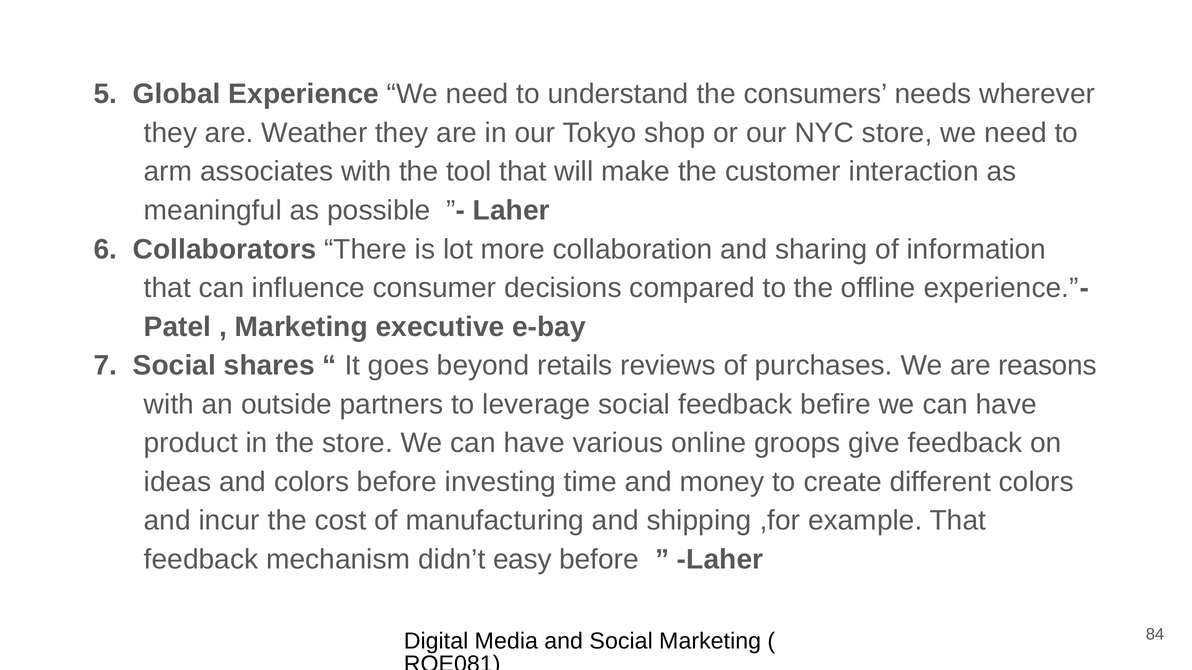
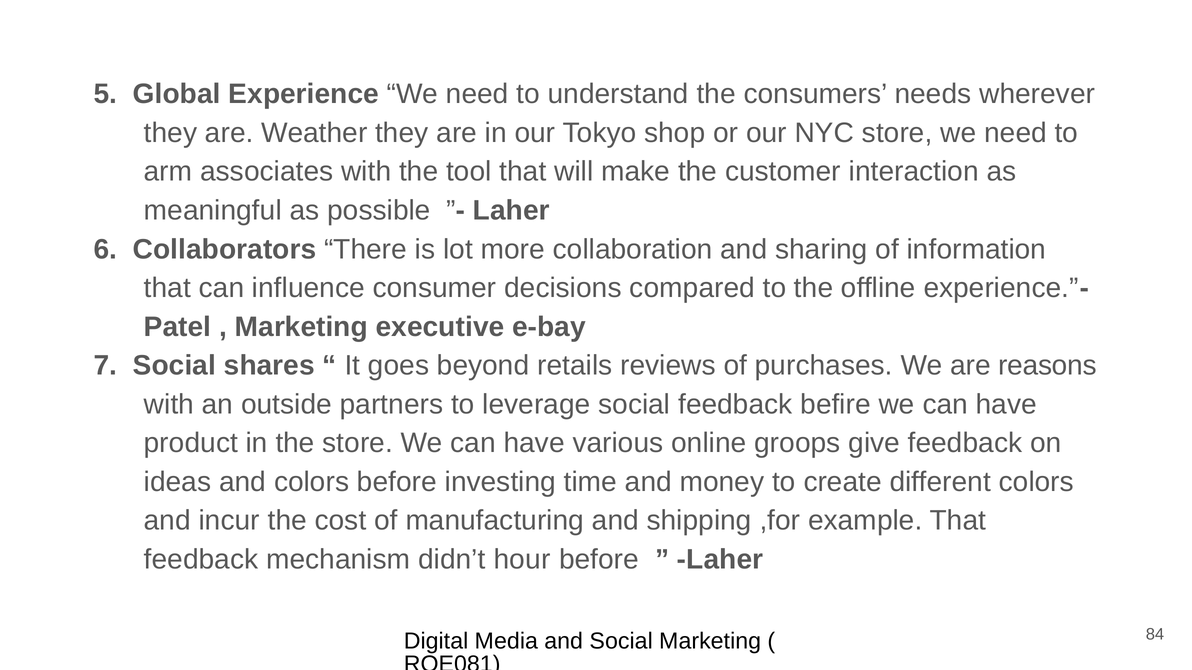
easy: easy -> hour
